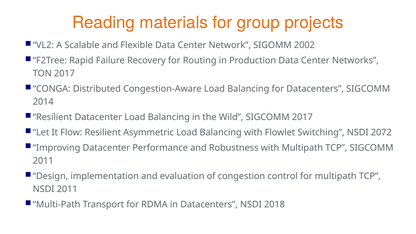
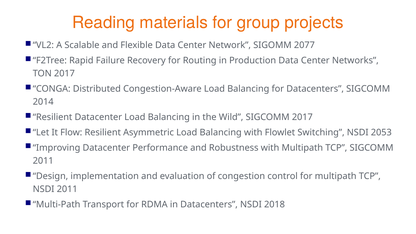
2002: 2002 -> 2077
2072: 2072 -> 2053
